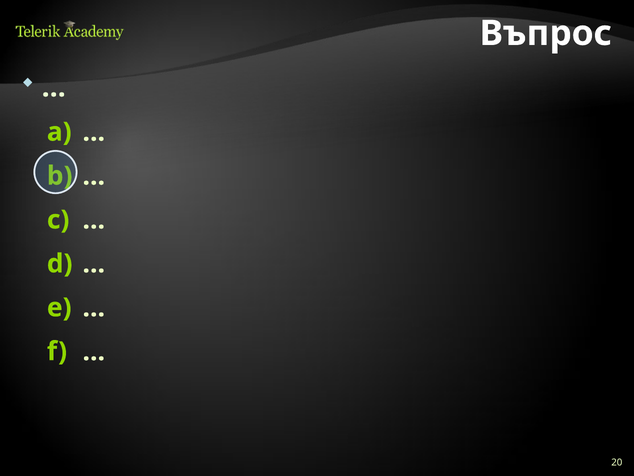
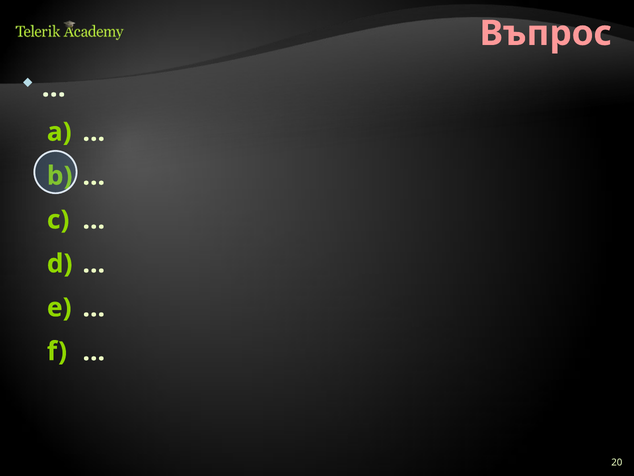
Въпрос colour: white -> pink
